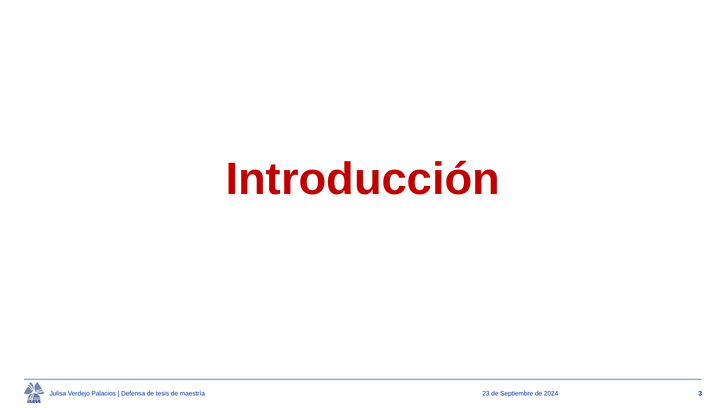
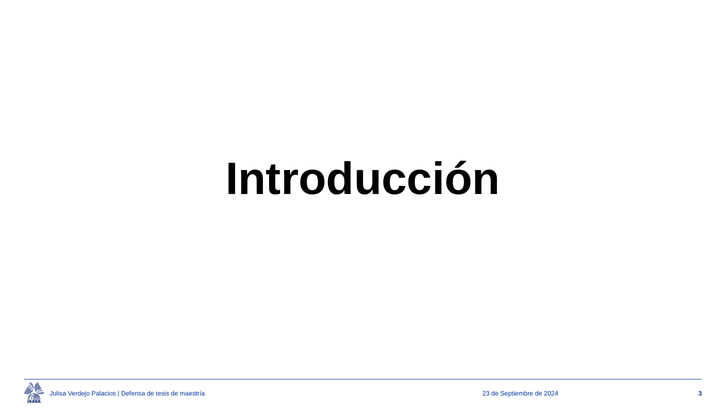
Introducción colour: red -> black
